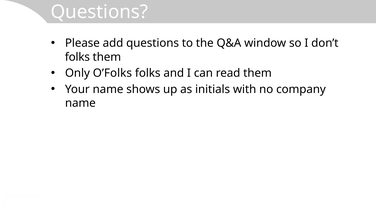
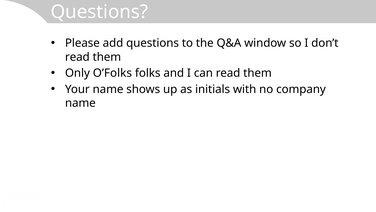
folks at (77, 57): folks -> read
